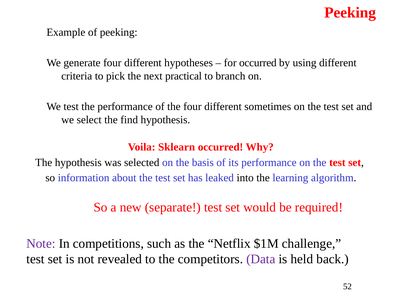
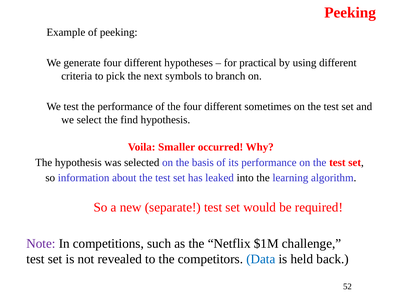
for occurred: occurred -> practical
practical: practical -> symbols
Sklearn: Sklearn -> Smaller
Data colour: purple -> blue
